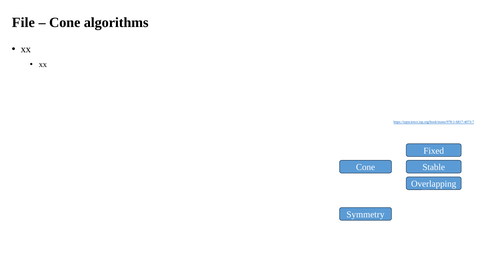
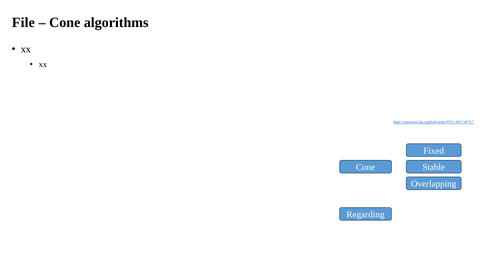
Symmetry: Symmetry -> Regarding
